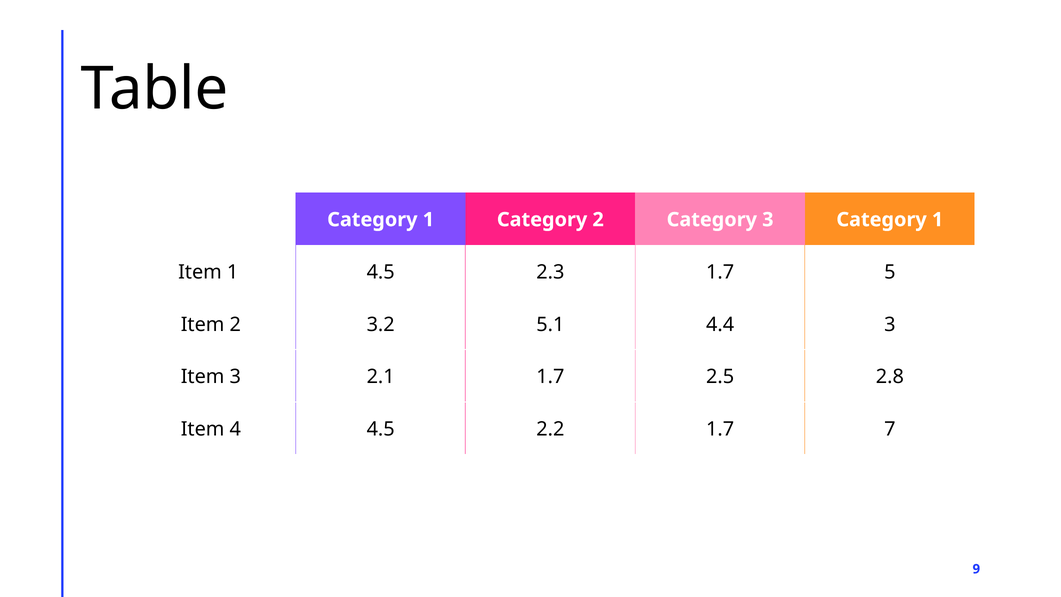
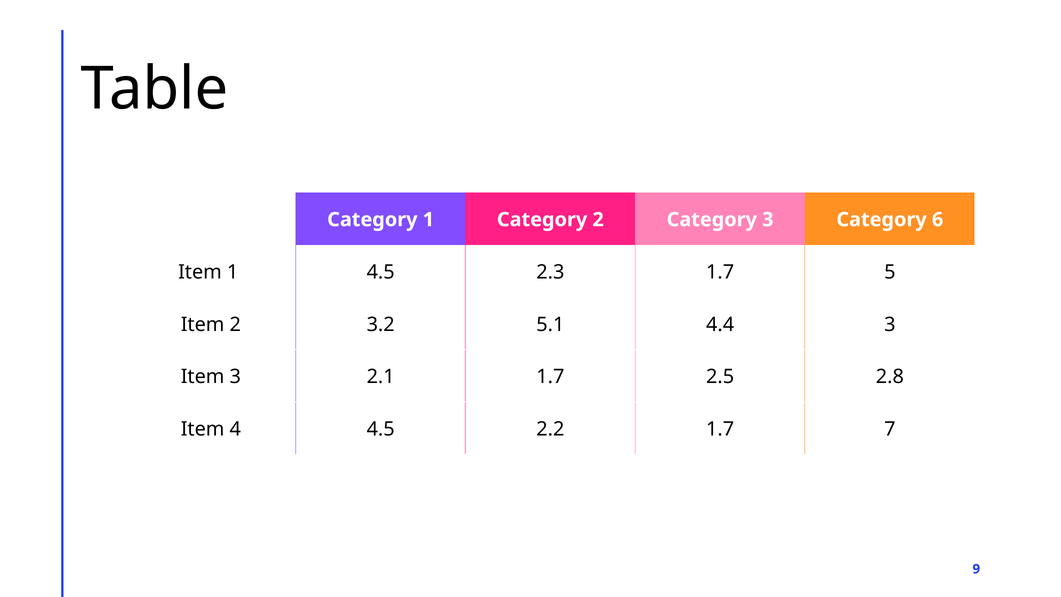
3 Category 1: 1 -> 6
